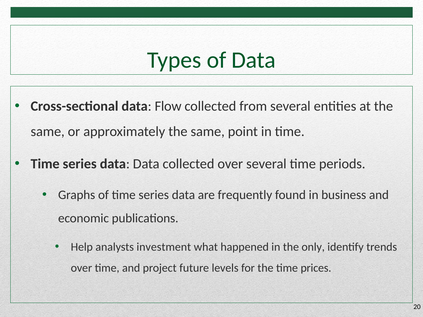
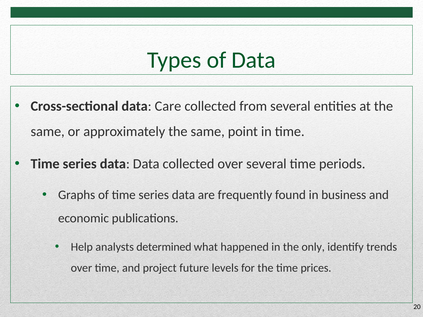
Flow: Flow -> Care
investment: investment -> determined
